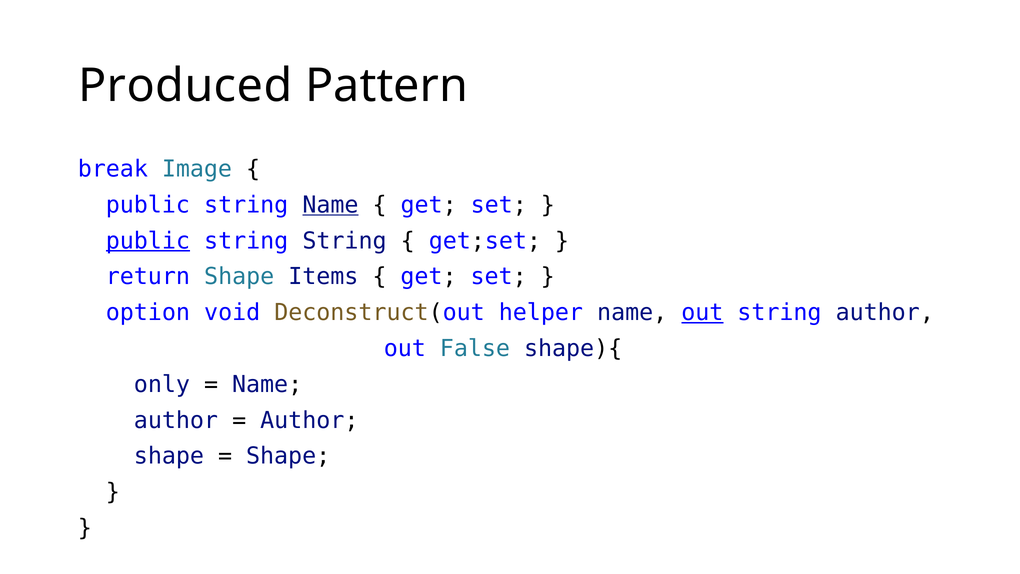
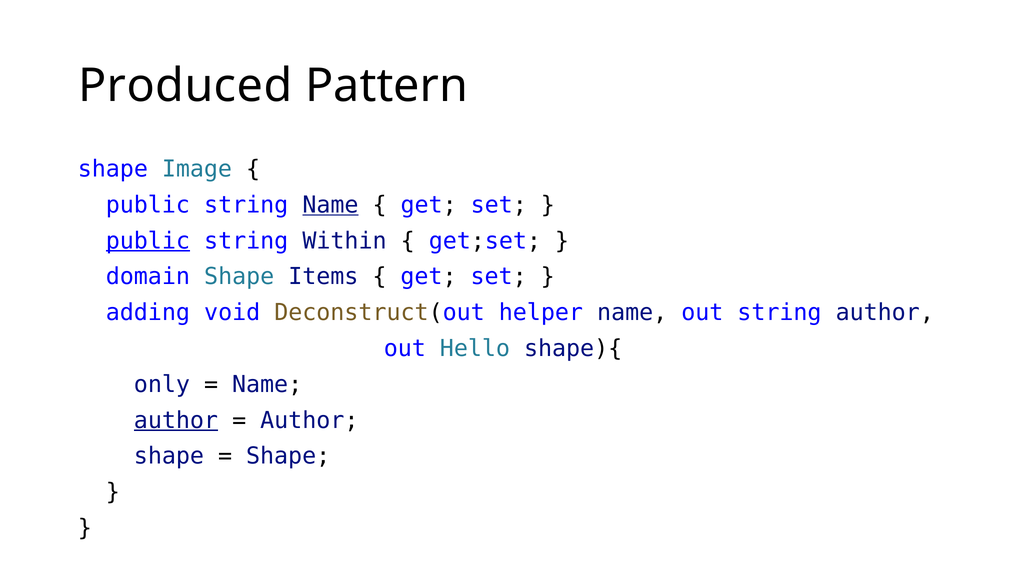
break at (113, 169): break -> shape
string String: String -> Within
return: return -> domain
option: option -> adding
out at (702, 313) underline: present -> none
False: False -> Hello
author at (176, 420) underline: none -> present
